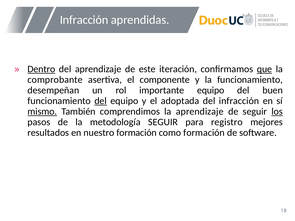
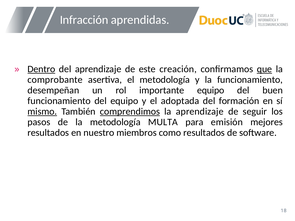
iteración: iteración -> creación
el componente: componente -> metodología
del at (101, 101) underline: present -> none
del infracción: infracción -> formación
comprendimos underline: none -> present
los underline: present -> none
metodología SEGUIR: SEGUIR -> MULTA
registro: registro -> emisión
nuestro formación: formación -> miembros
como formación: formación -> resultados
